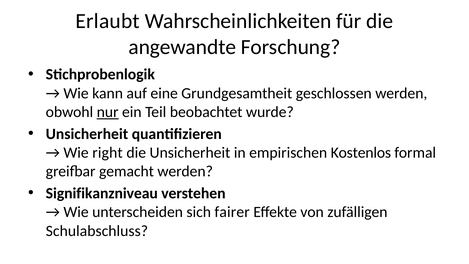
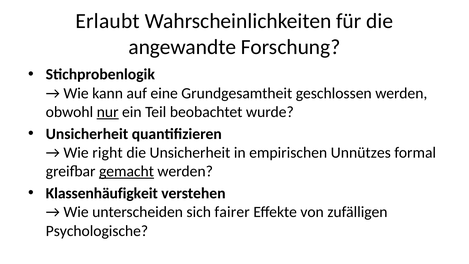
Kostenlos: Kostenlos -> Unnützes
gemacht underline: none -> present
Signifikanzniveau: Signifikanzniveau -> Klassenhäufigkeit
Schulabschluss: Schulabschluss -> Psychologische
